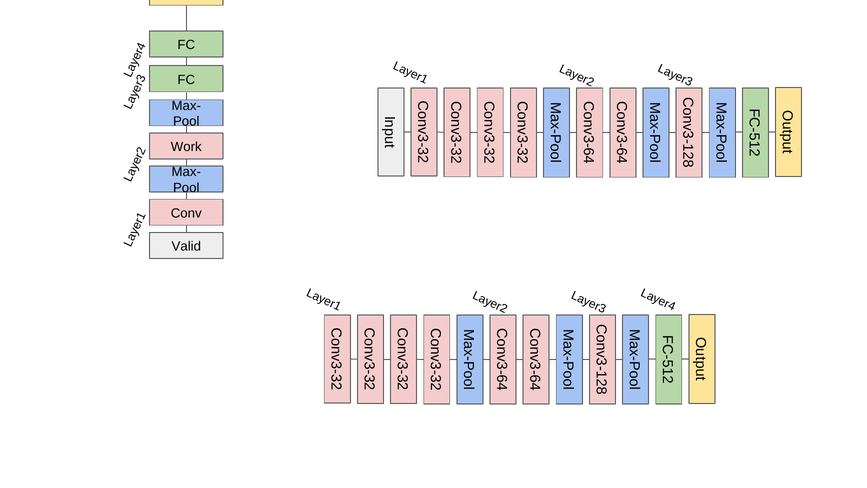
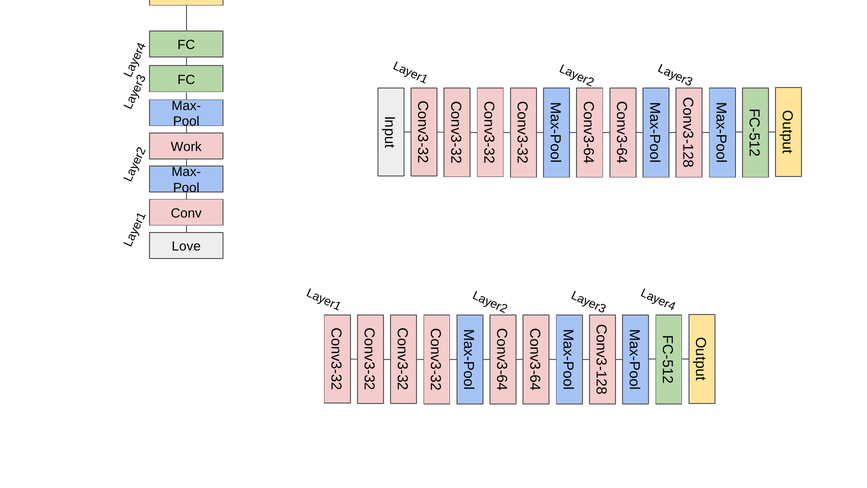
Valid: Valid -> Love
